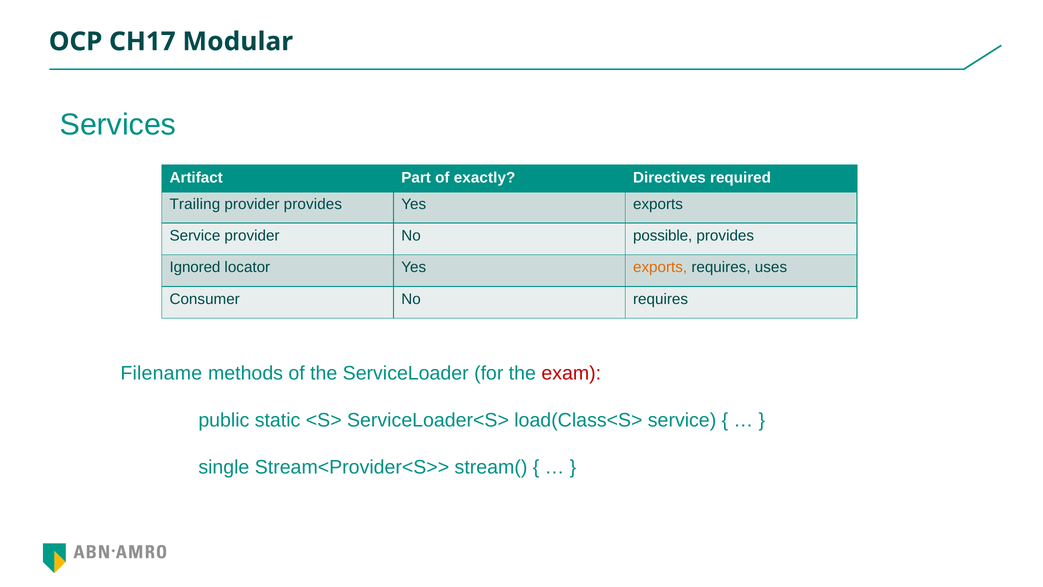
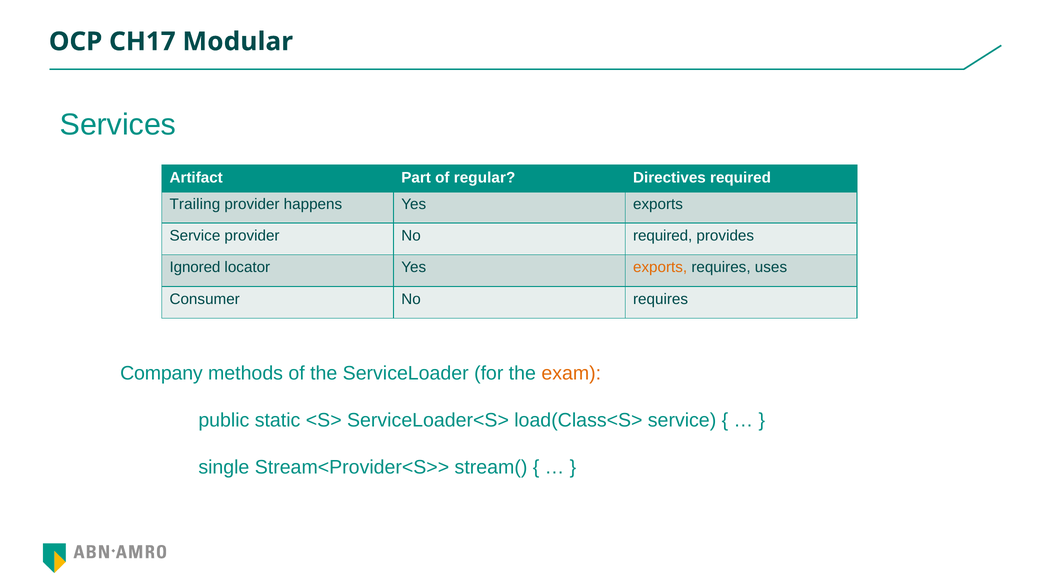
exactly: exactly -> regular
provider provides: provides -> happens
No possible: possible -> required
Filename: Filename -> Company
exam colour: red -> orange
